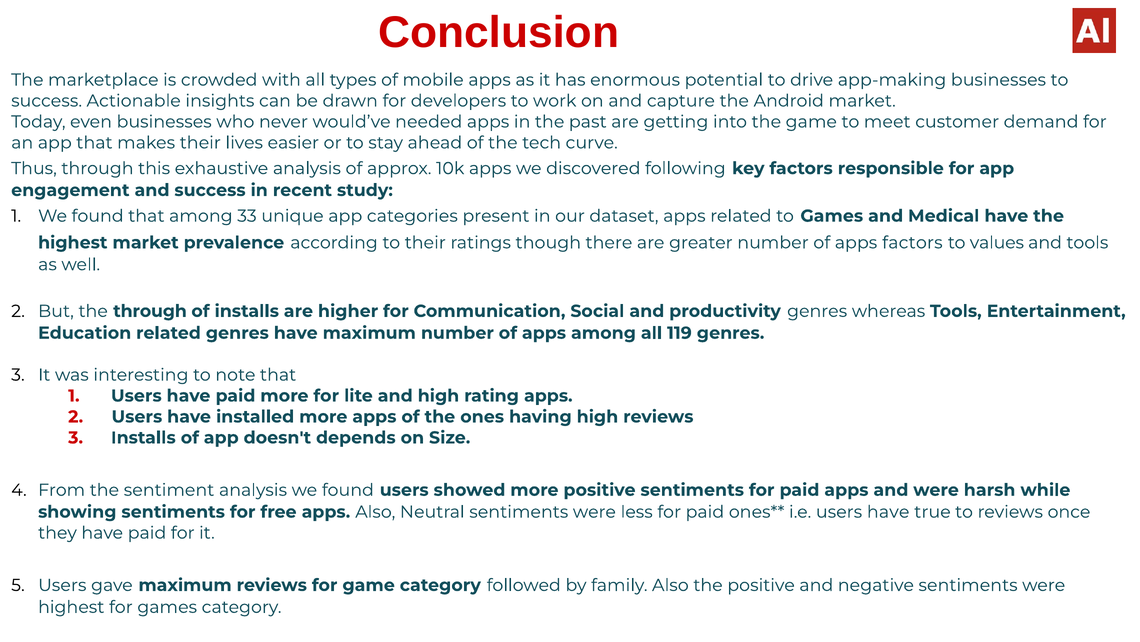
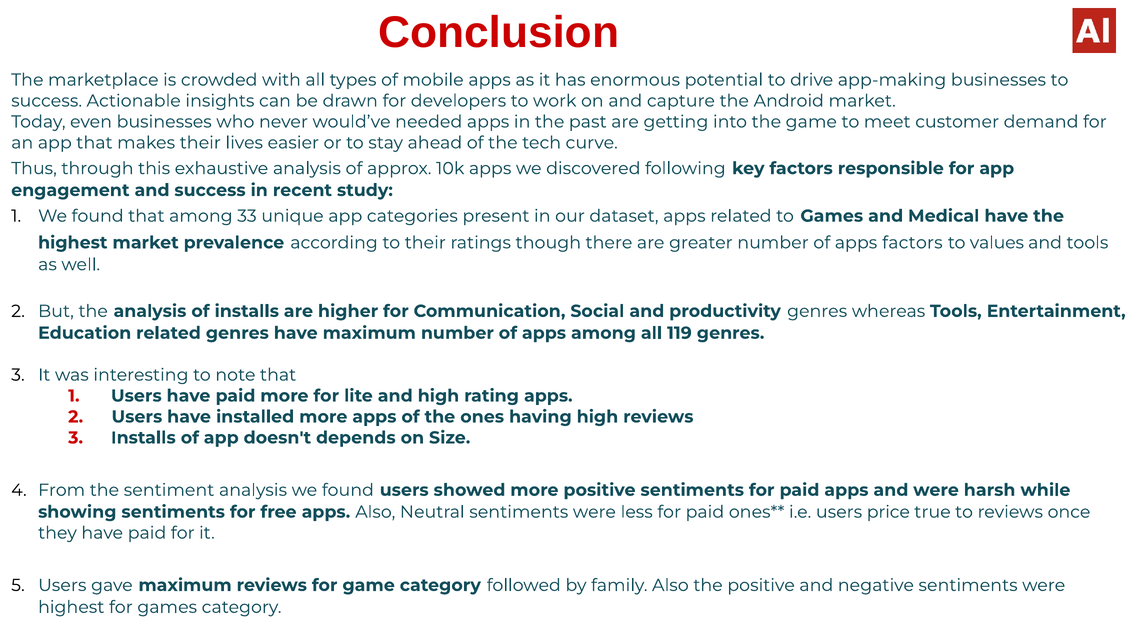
the through: through -> analysis
i.e users have: have -> price
